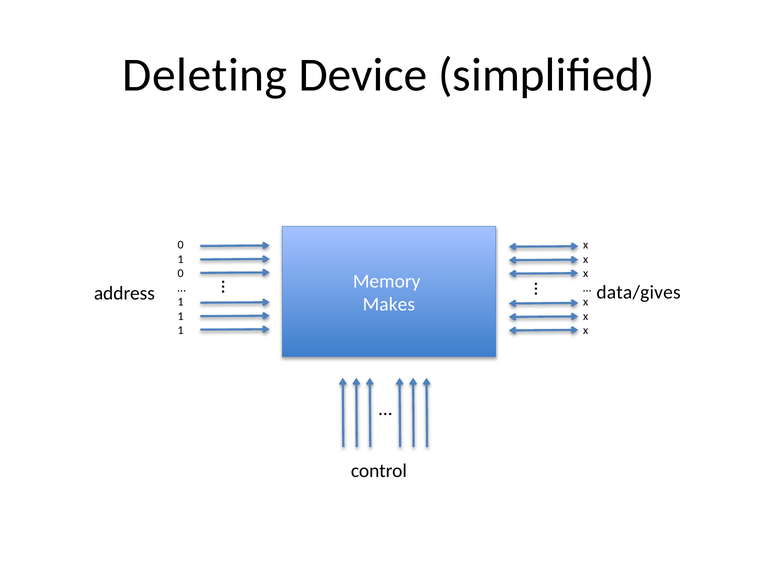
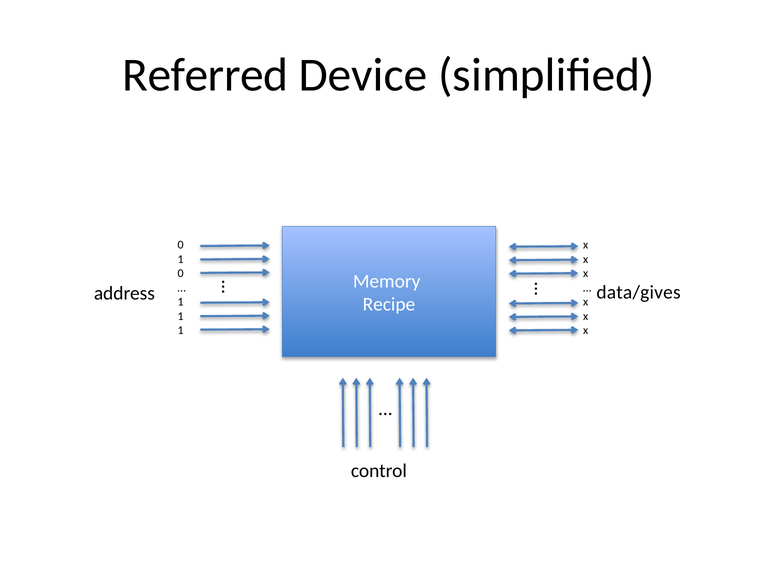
Deleting: Deleting -> Referred
Makes: Makes -> Recipe
